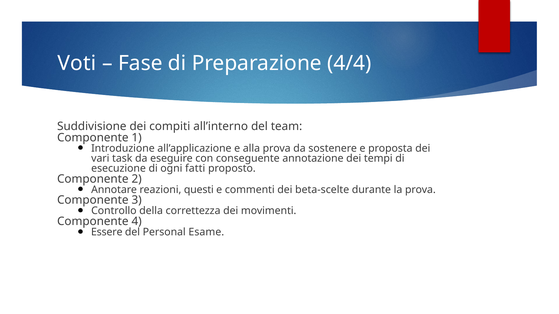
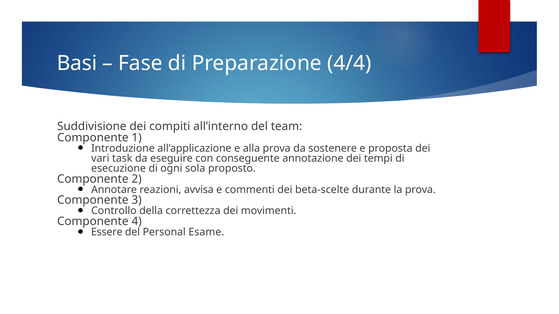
Voti: Voti -> Basi
fatti: fatti -> sola
questi: questi -> avvisa
